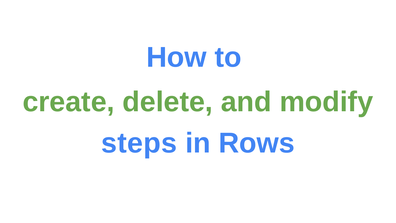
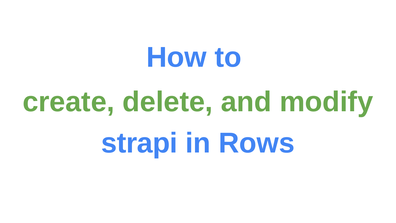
steps: steps -> strapi
